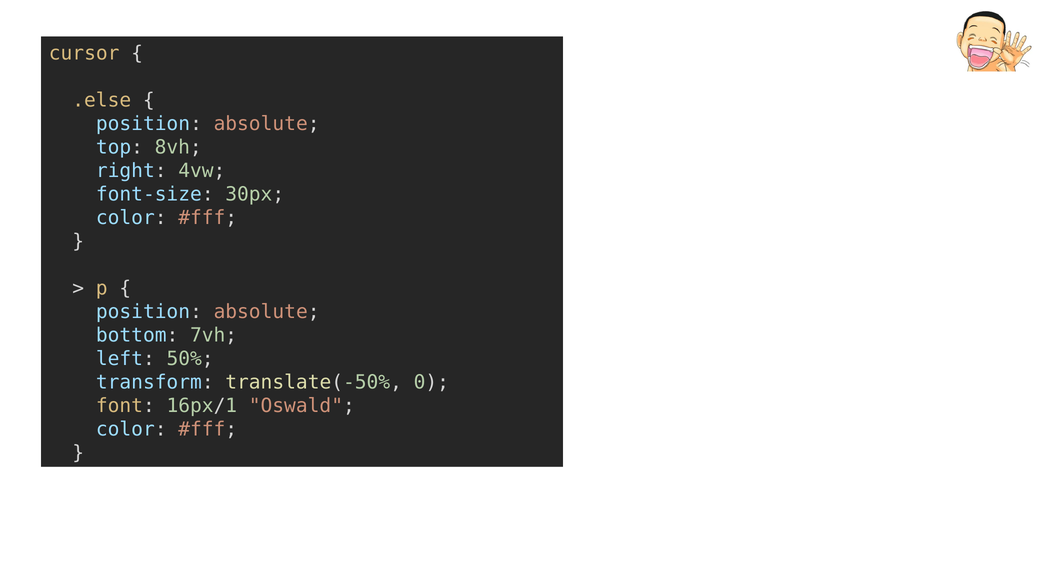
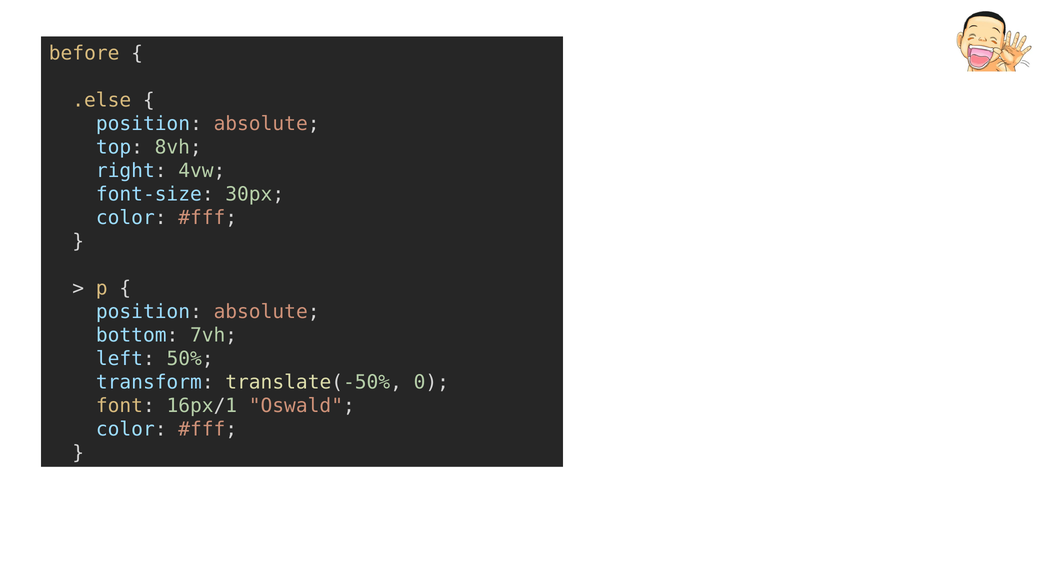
cursor: cursor -> before
